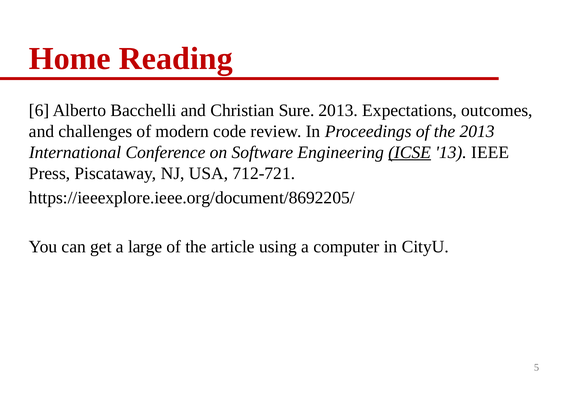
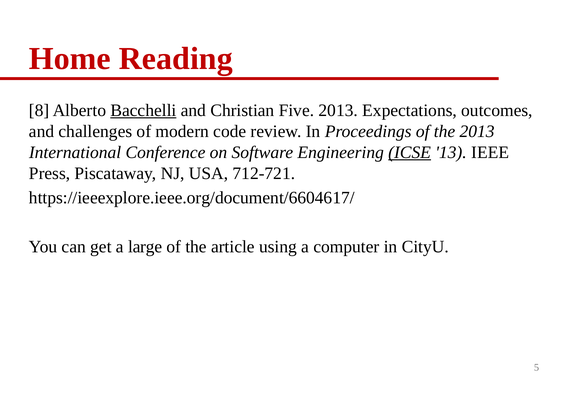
6: 6 -> 8
Bacchelli underline: none -> present
Sure: Sure -> Five
https://ieeexplore.ieee.org/document/8692205/: https://ieeexplore.ieee.org/document/8692205/ -> https://ieeexplore.ieee.org/document/6604617/
